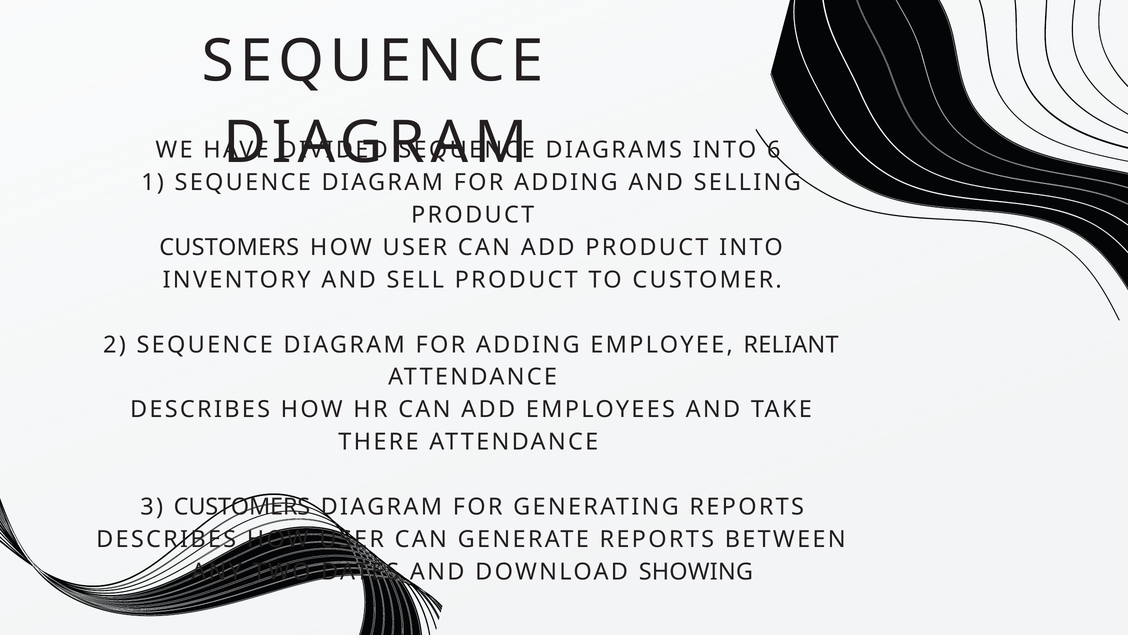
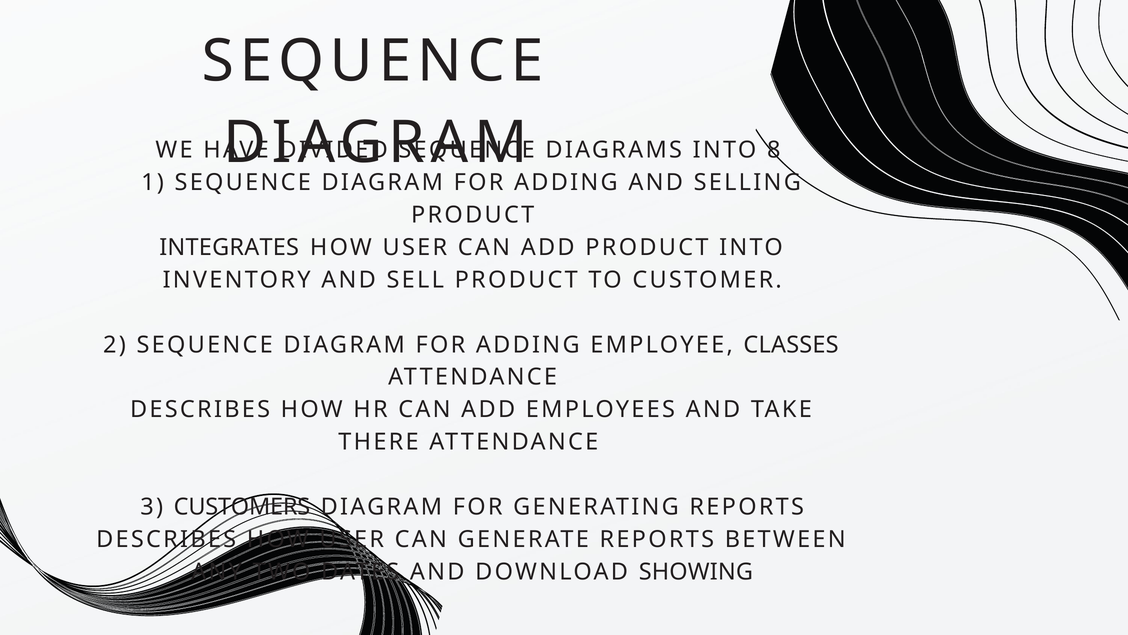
6: 6 -> 8
CUSTOMERS at (229, 247): CUSTOMERS -> INTEGRATES
RELIANT: RELIANT -> CLASSES
